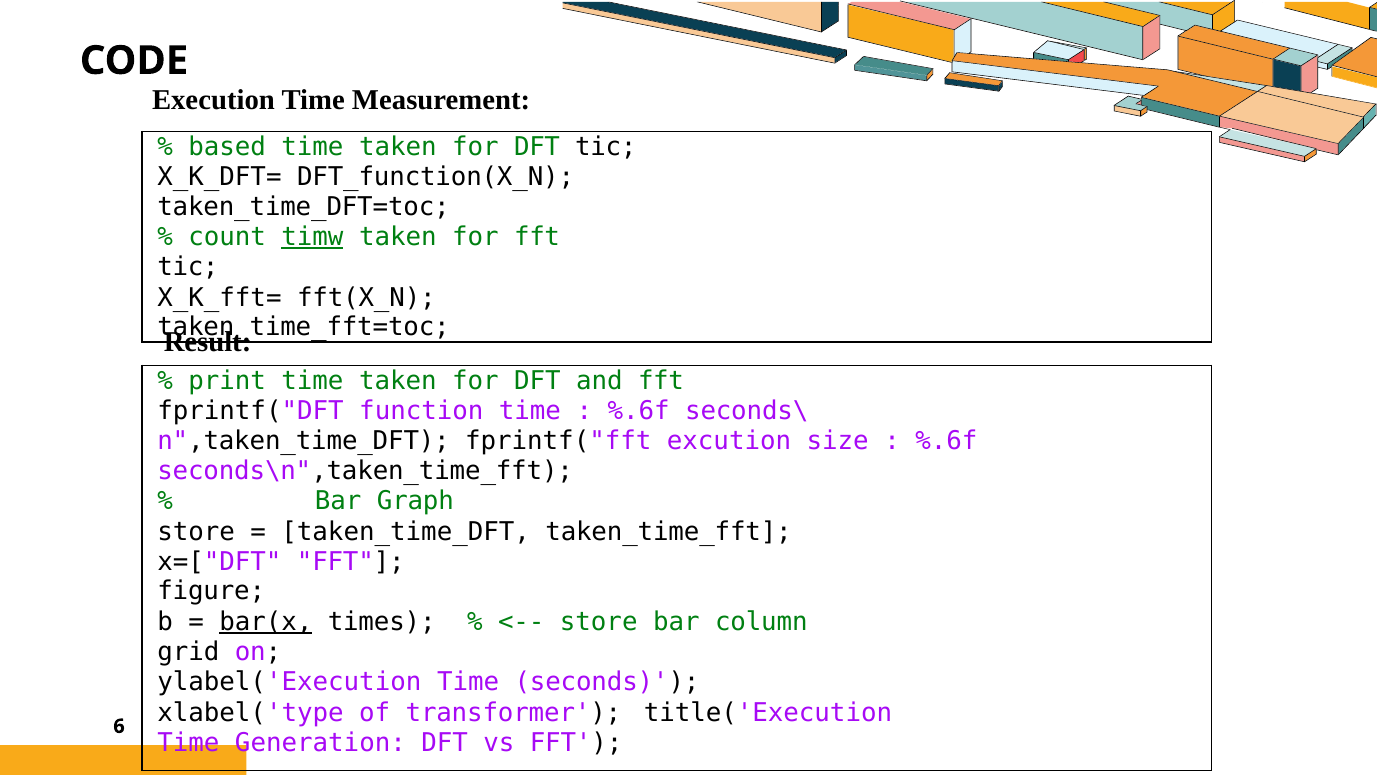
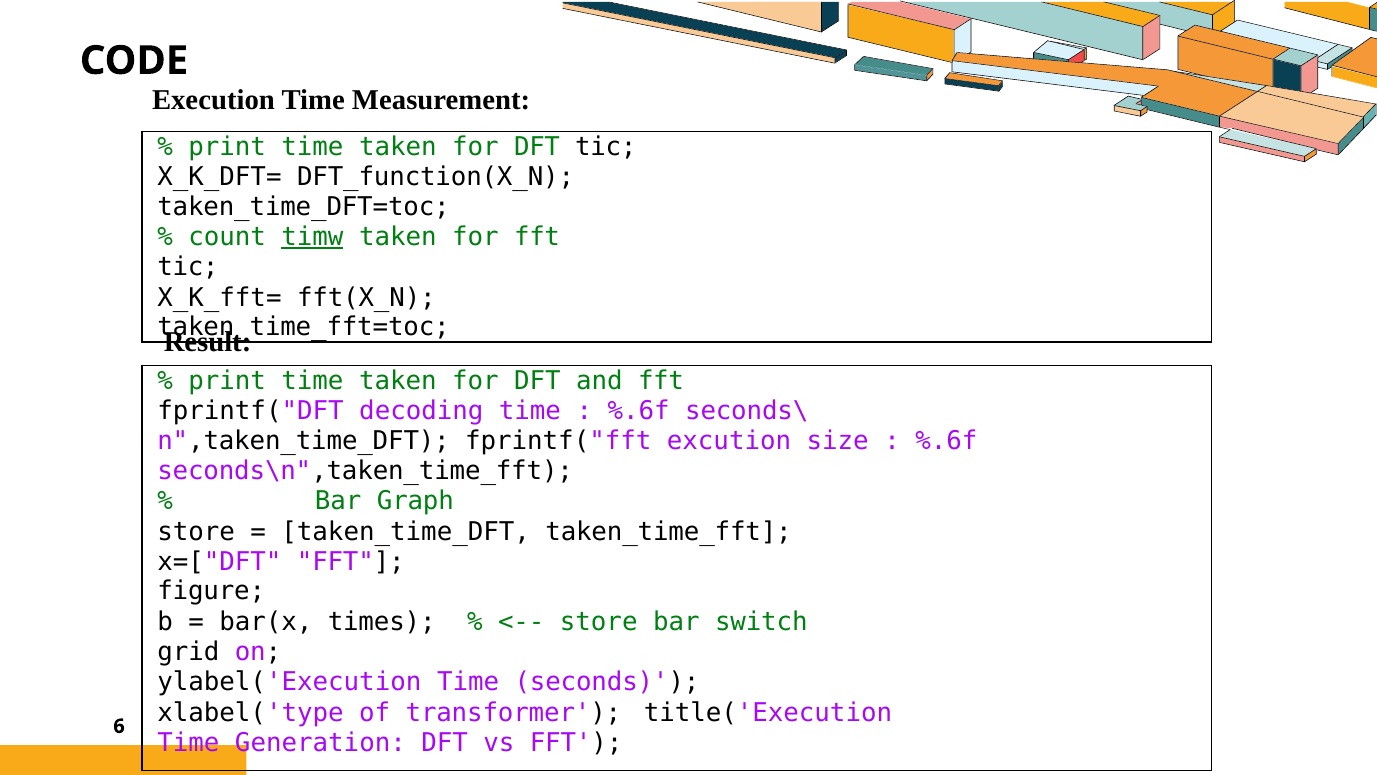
based at (227, 147): based -> print
function: function -> decoding
bar(x underline: present -> none
column: column -> switch
